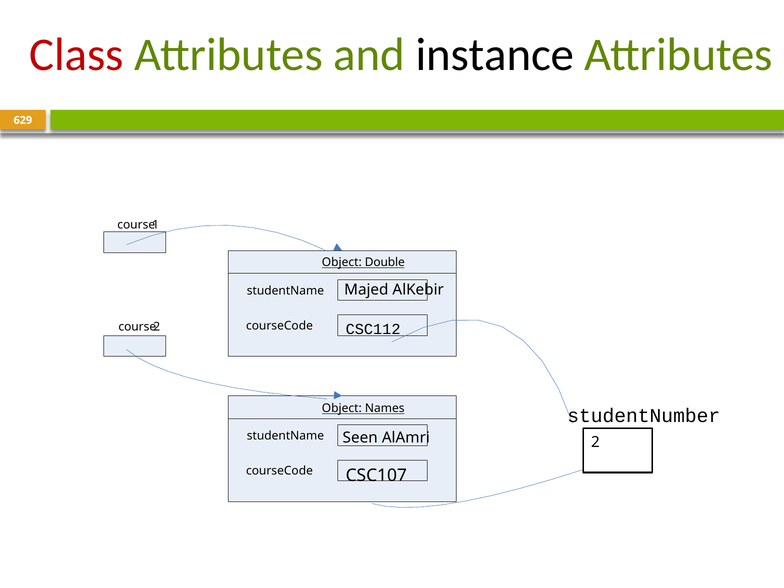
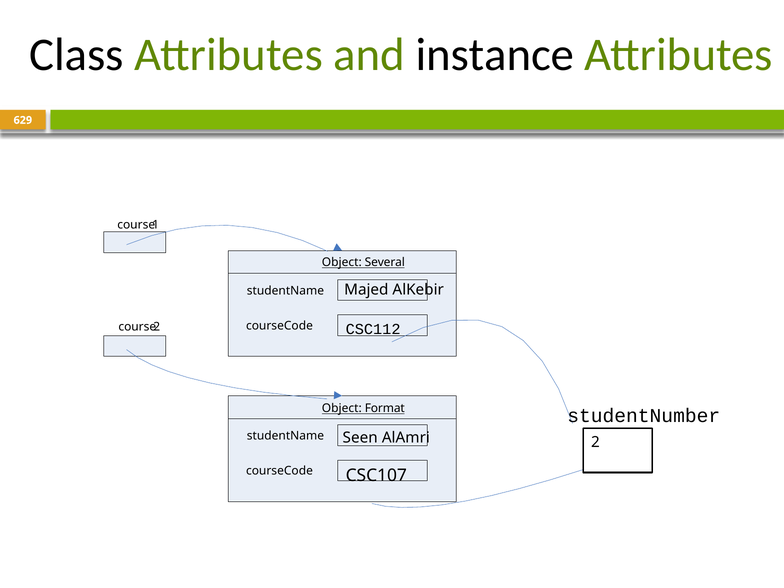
Class colour: red -> black
Double: Double -> Several
Names: Names -> Format
